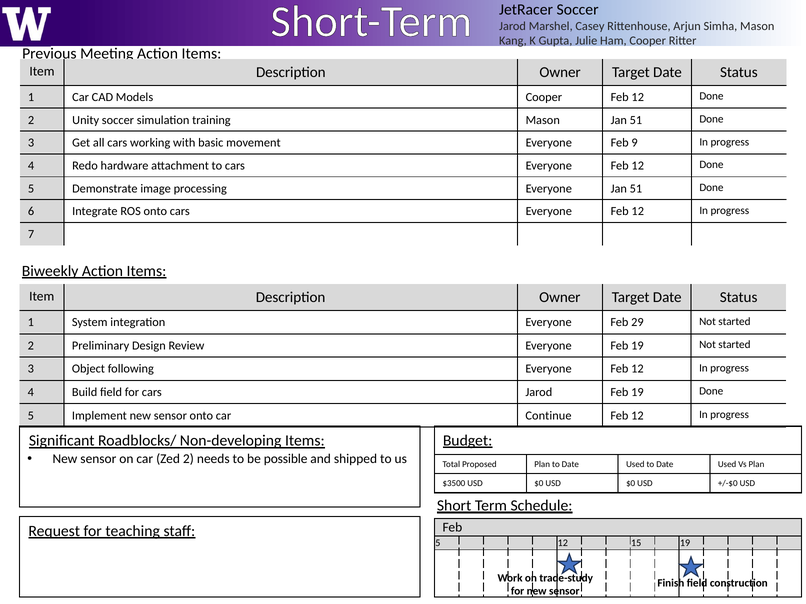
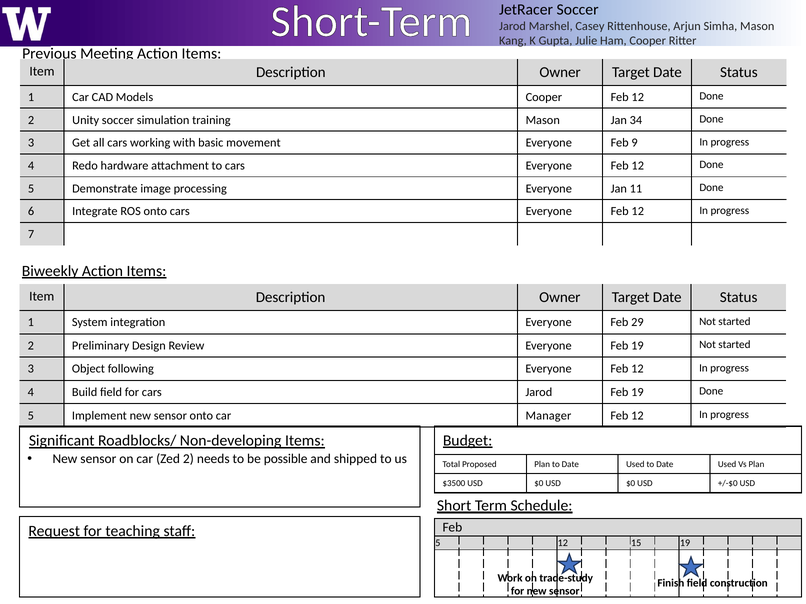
Mason Jan 51: 51 -> 34
Everyone Jan 51: 51 -> 11
Continue: Continue -> Manager
